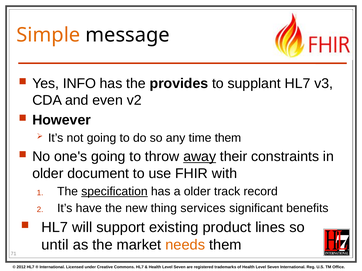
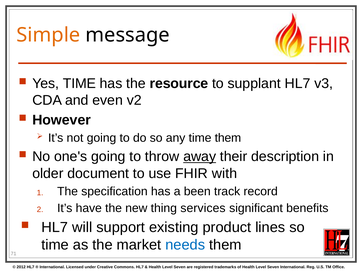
Yes INFO: INFO -> TIME
provides: provides -> resource
constraints: constraints -> description
specification underline: present -> none
a older: older -> been
until at (55, 245): until -> time
needs colour: orange -> blue
